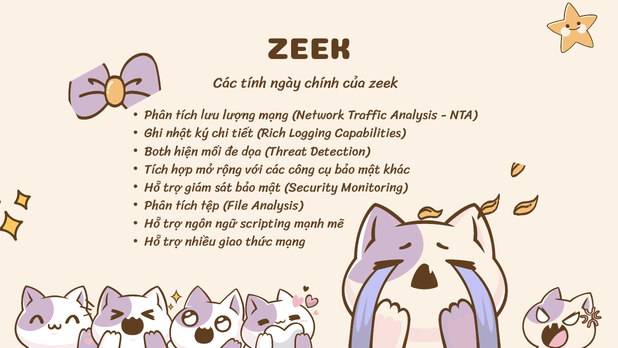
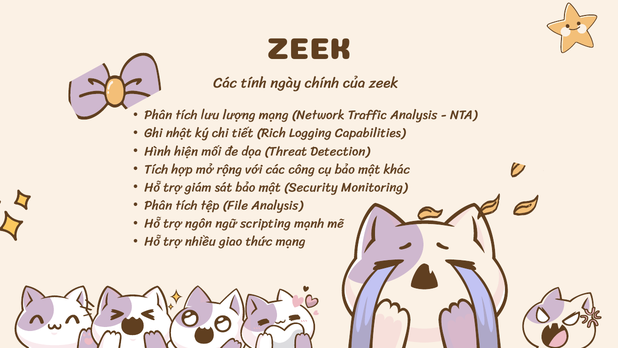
Both: Both -> Hình
